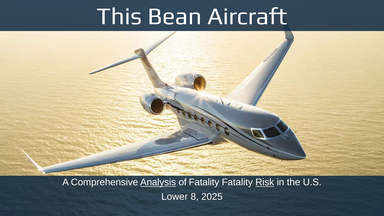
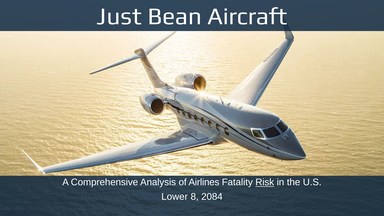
This: This -> Just
Analysis underline: present -> none
of Fatality: Fatality -> Airlines
2025: 2025 -> 2084
